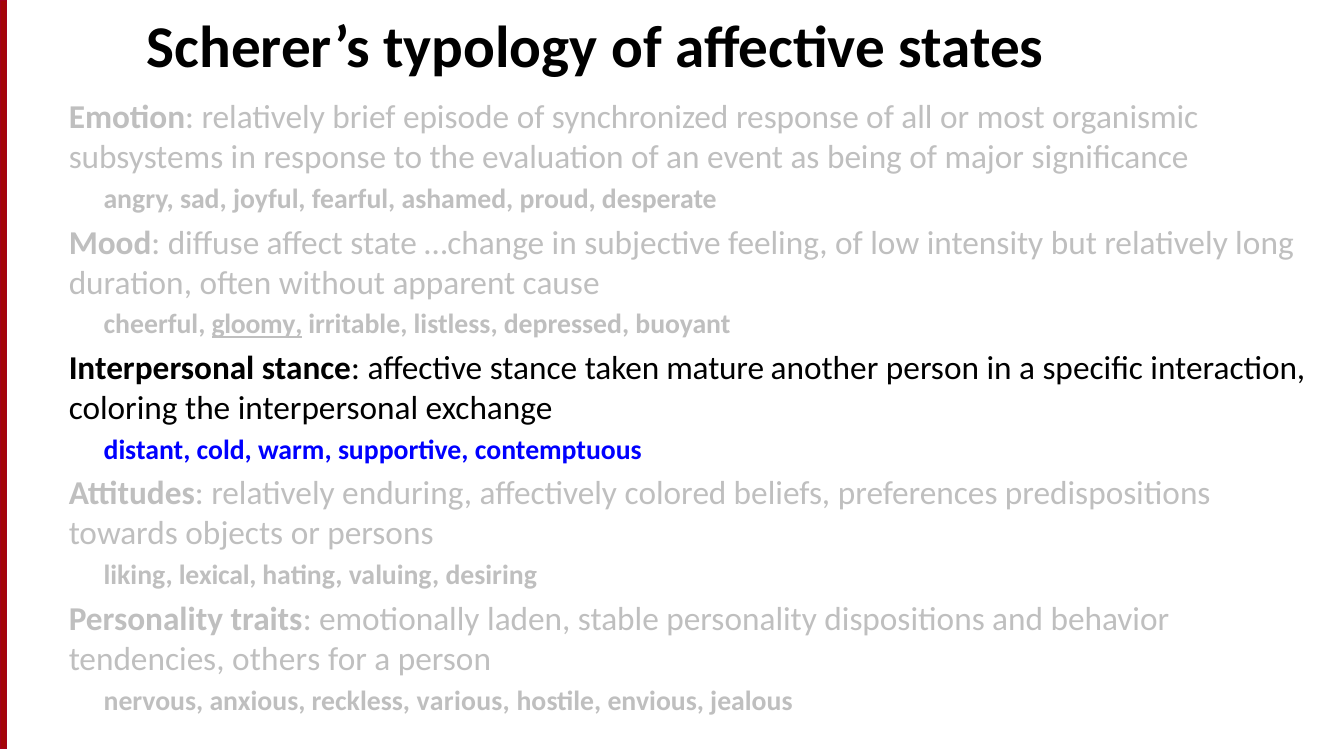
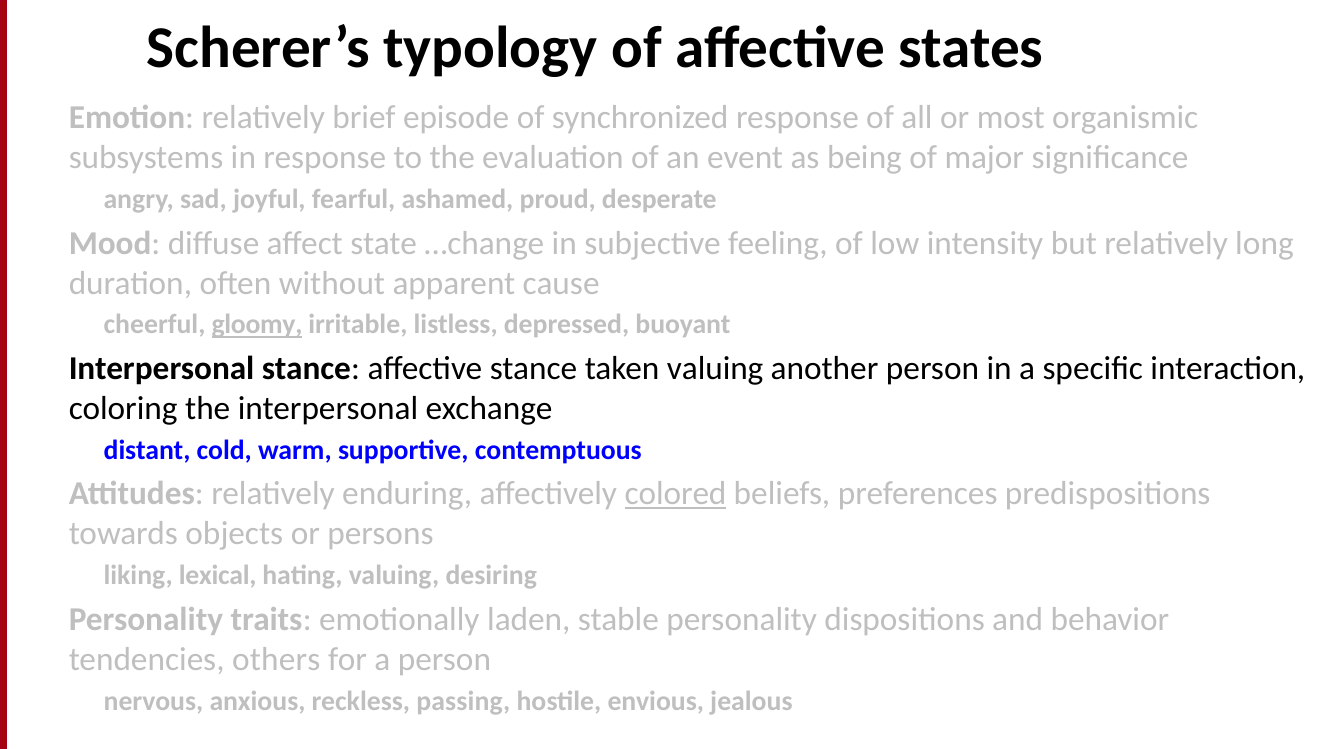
taken mature: mature -> valuing
colored underline: none -> present
various: various -> passing
